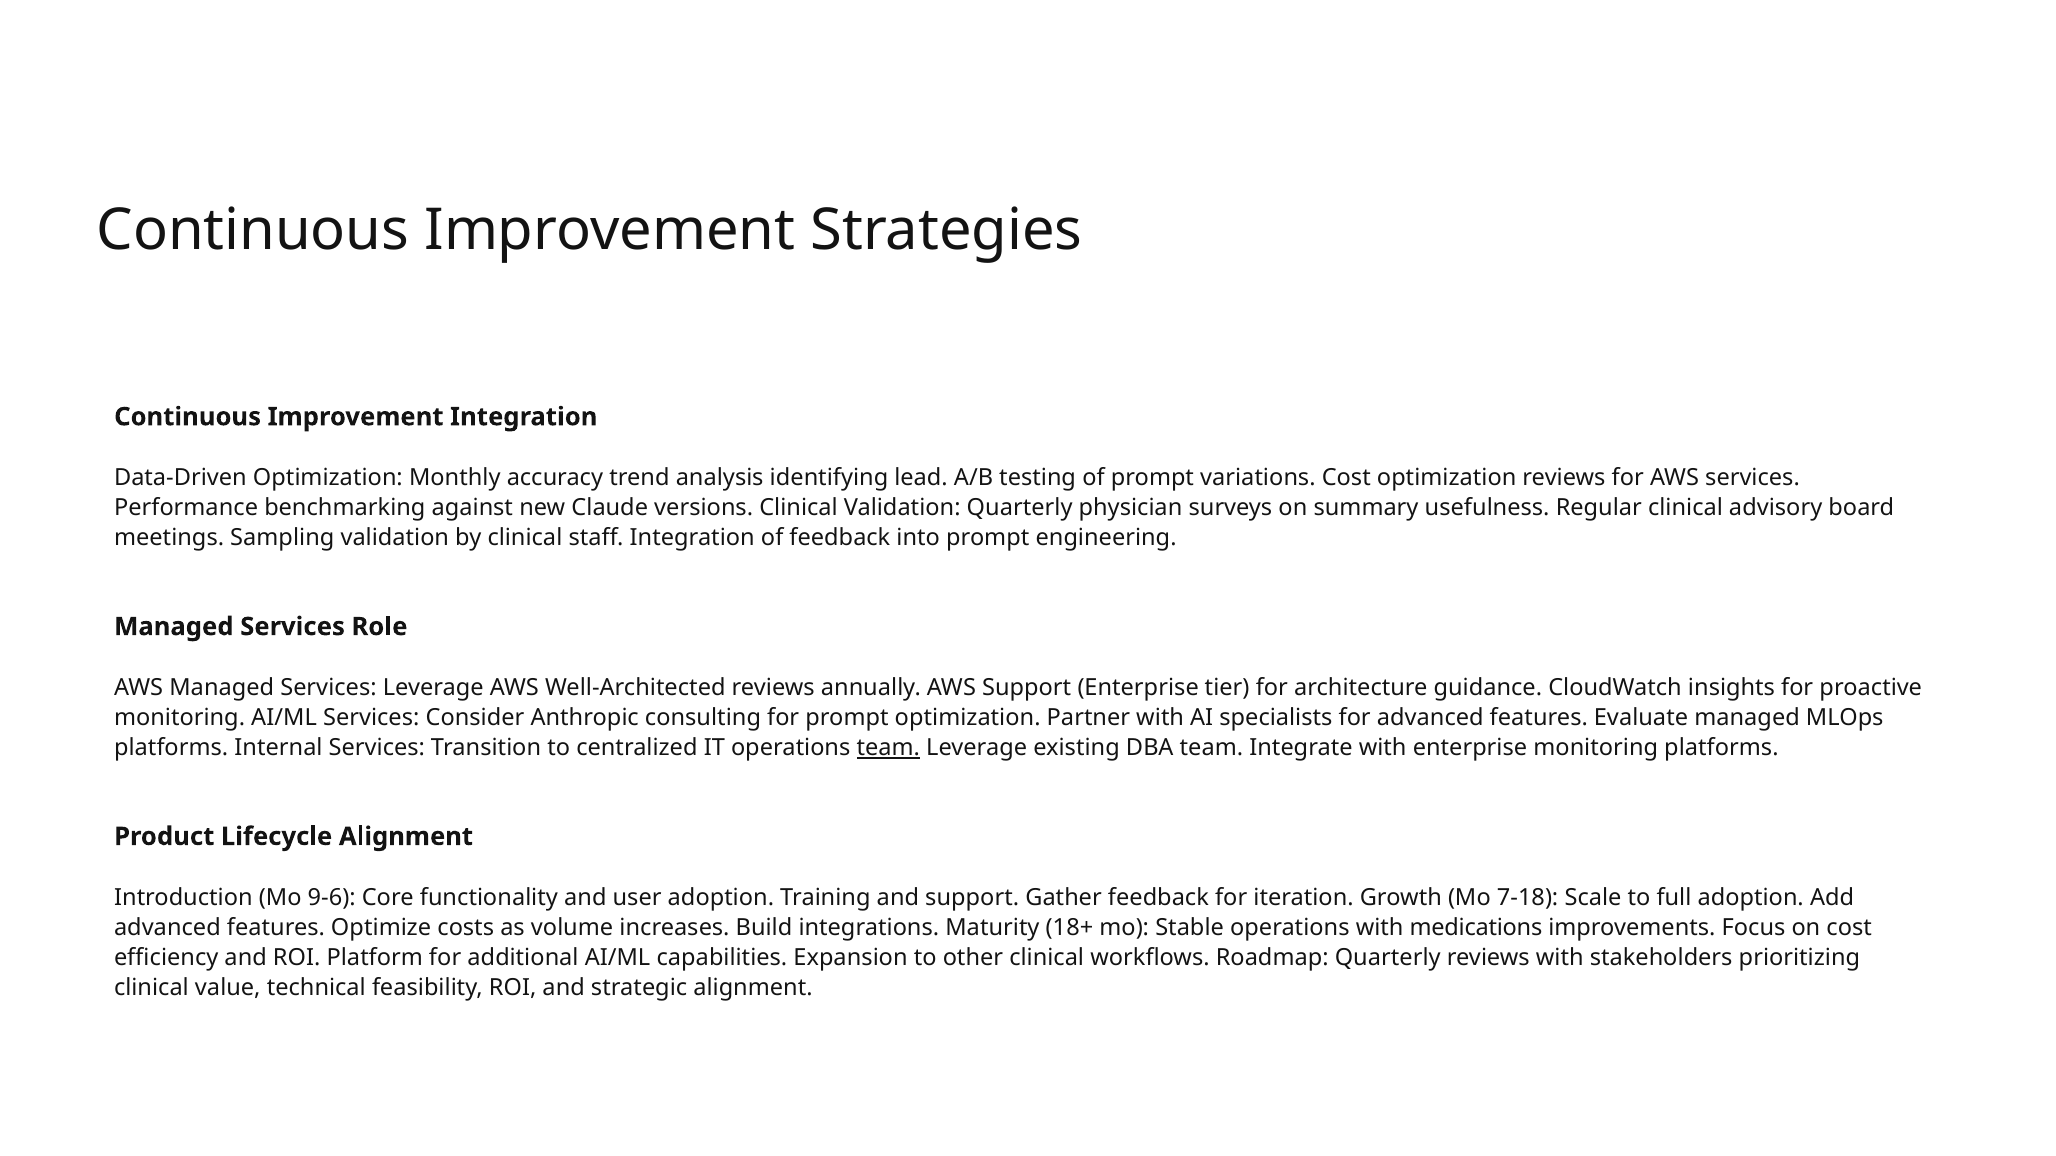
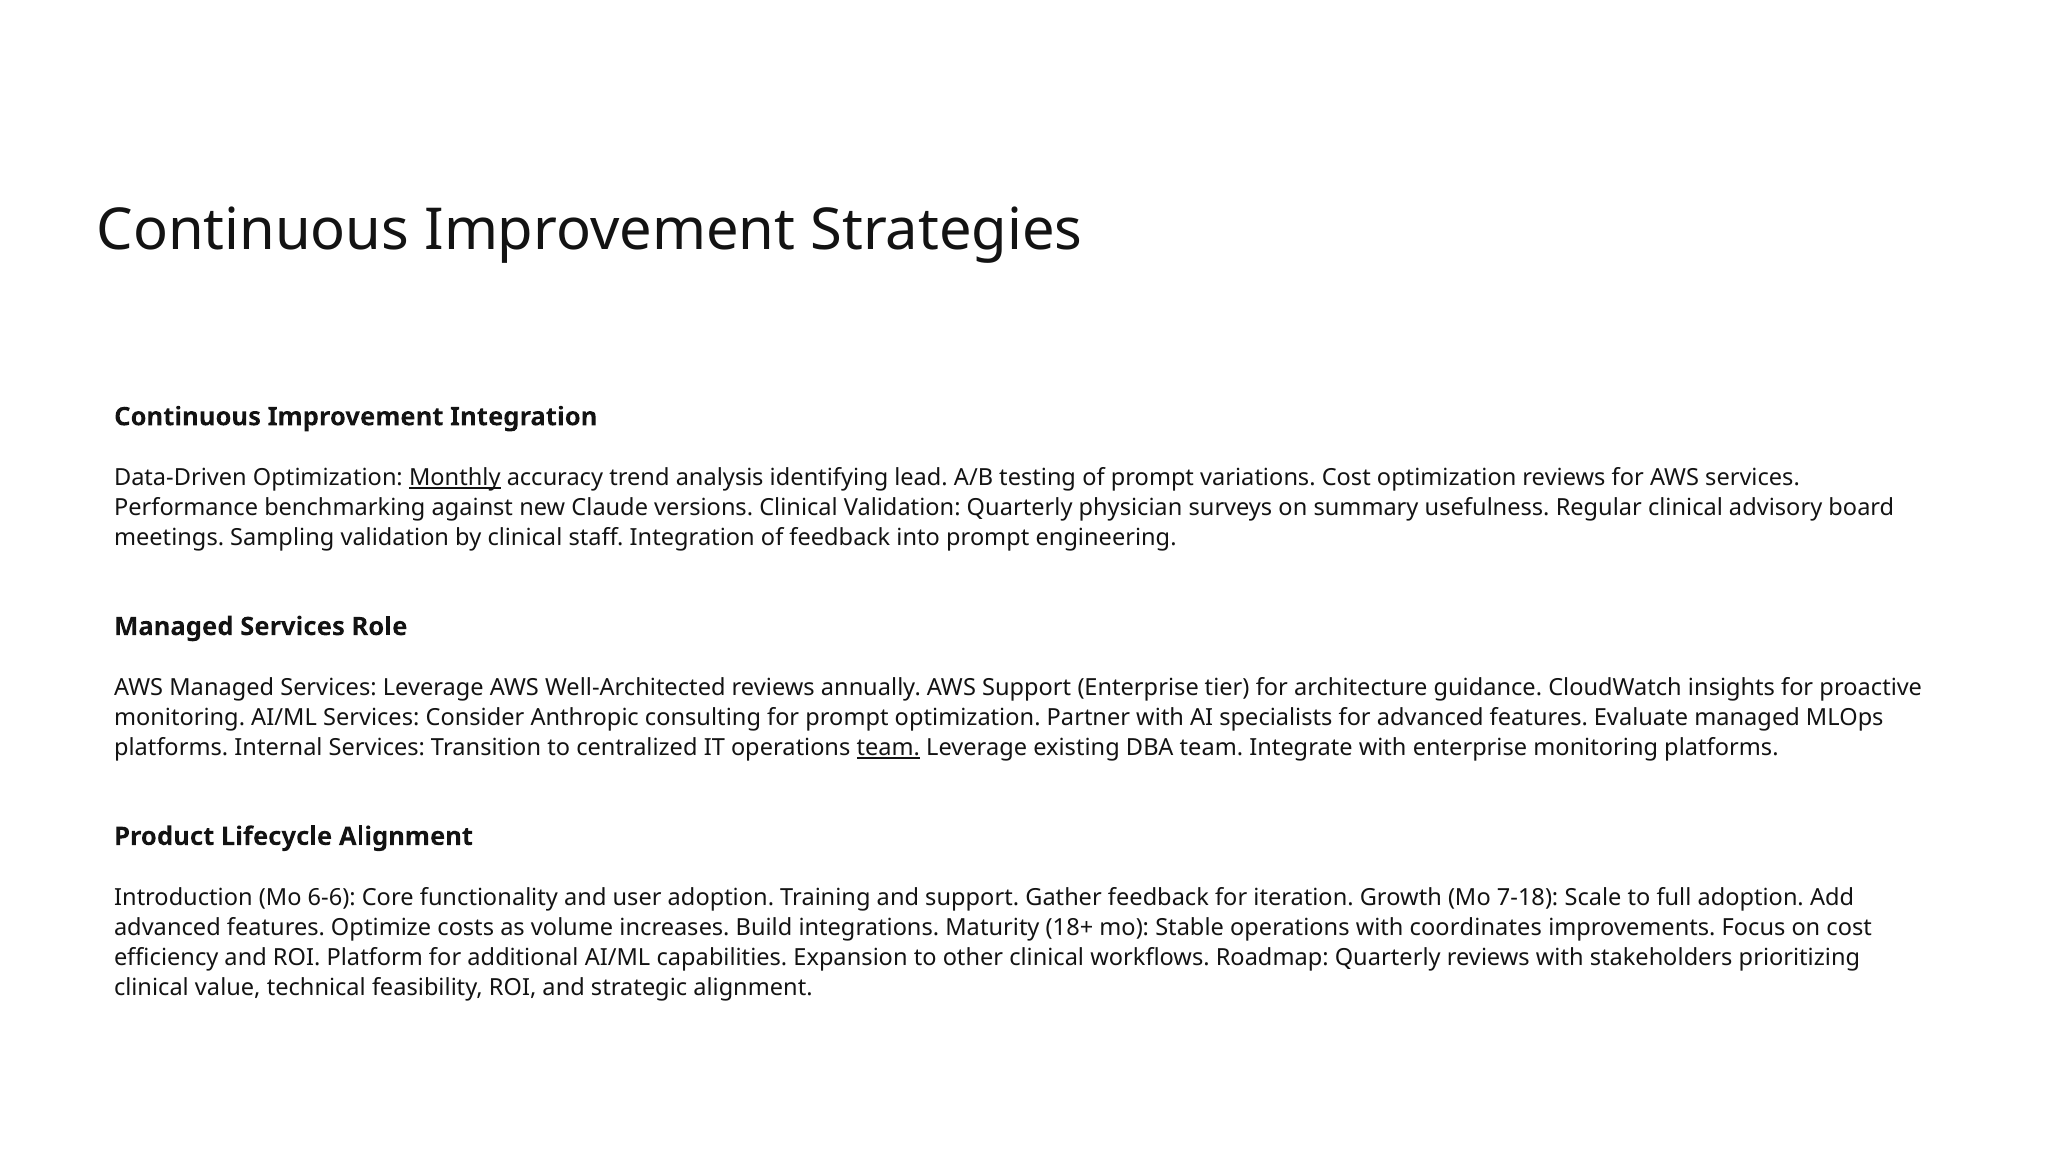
Monthly underline: none -> present
9-6: 9-6 -> 6-6
medications: medications -> coordinates
